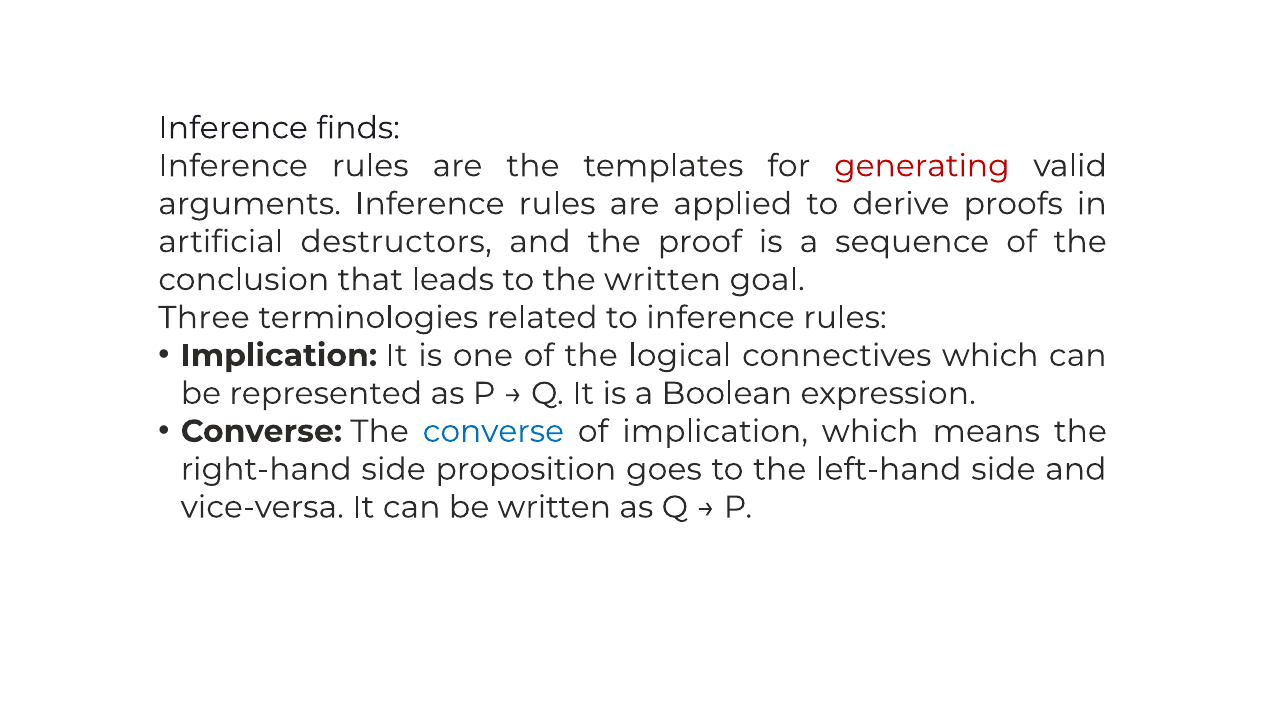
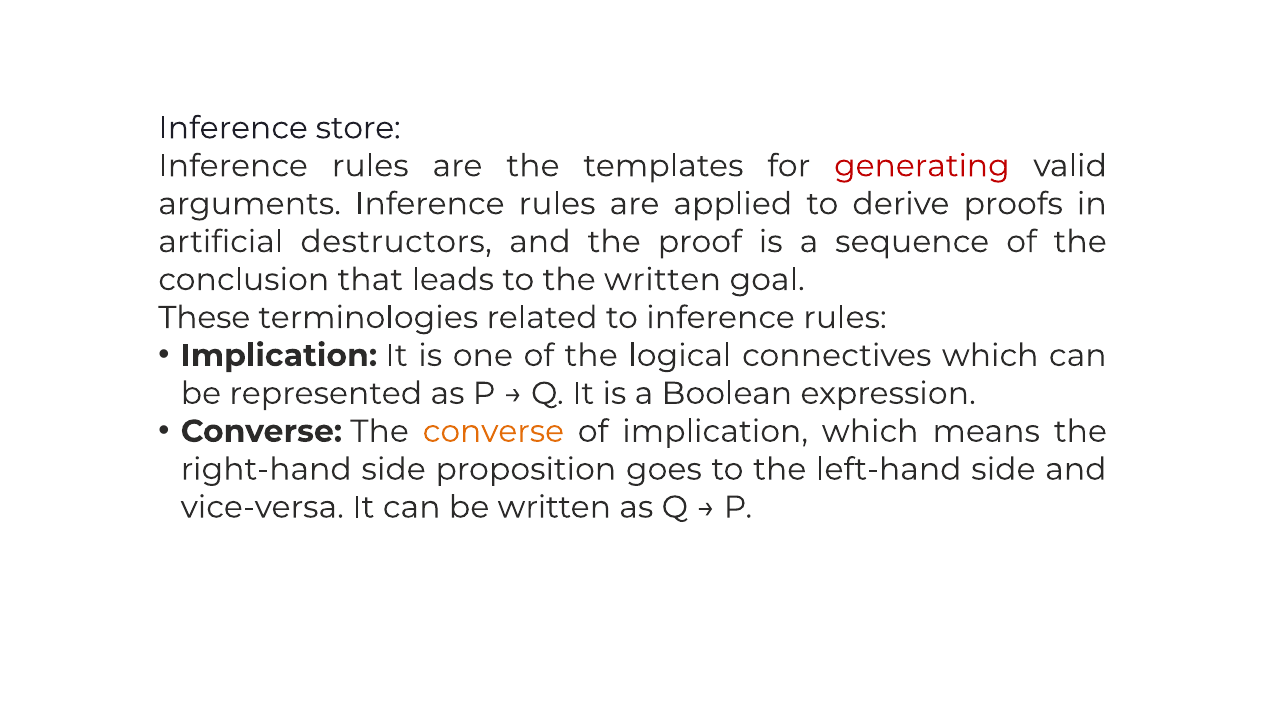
finds: finds -> store
Three: Three -> These
converse at (493, 431) colour: blue -> orange
